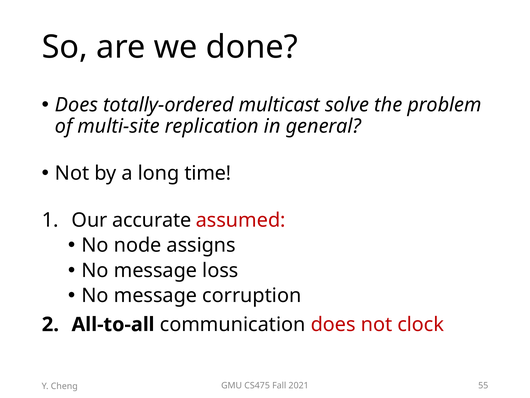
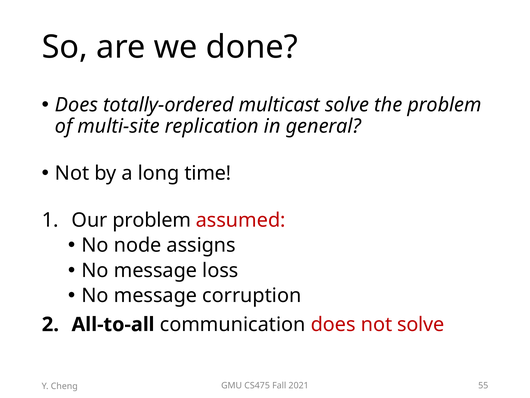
Our accurate: accurate -> problem
not clock: clock -> solve
